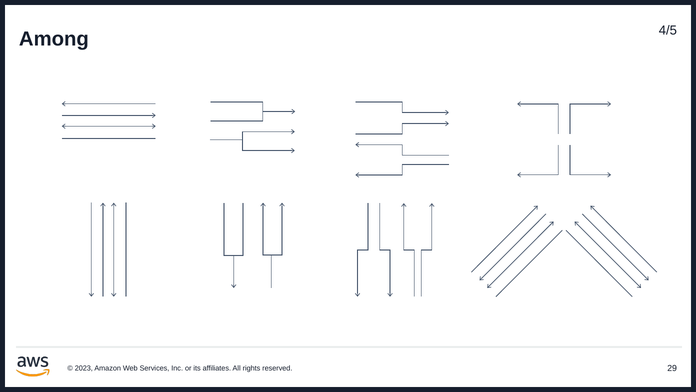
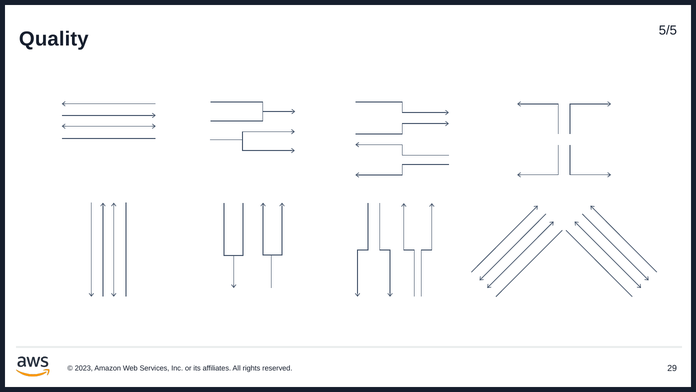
4/5: 4/5 -> 5/5
Among: Among -> Quality
